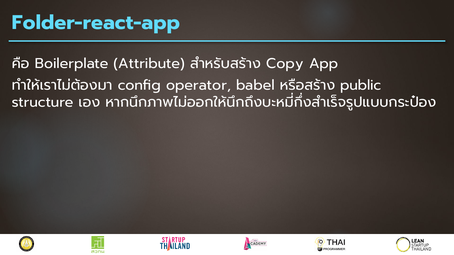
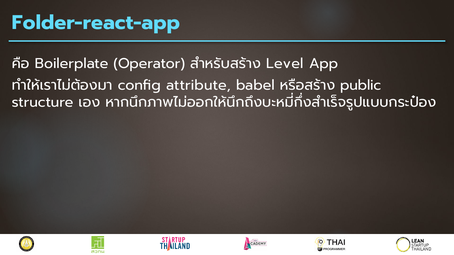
Attribute: Attribute -> Operator
Copy: Copy -> Level
operator: operator -> attribute
